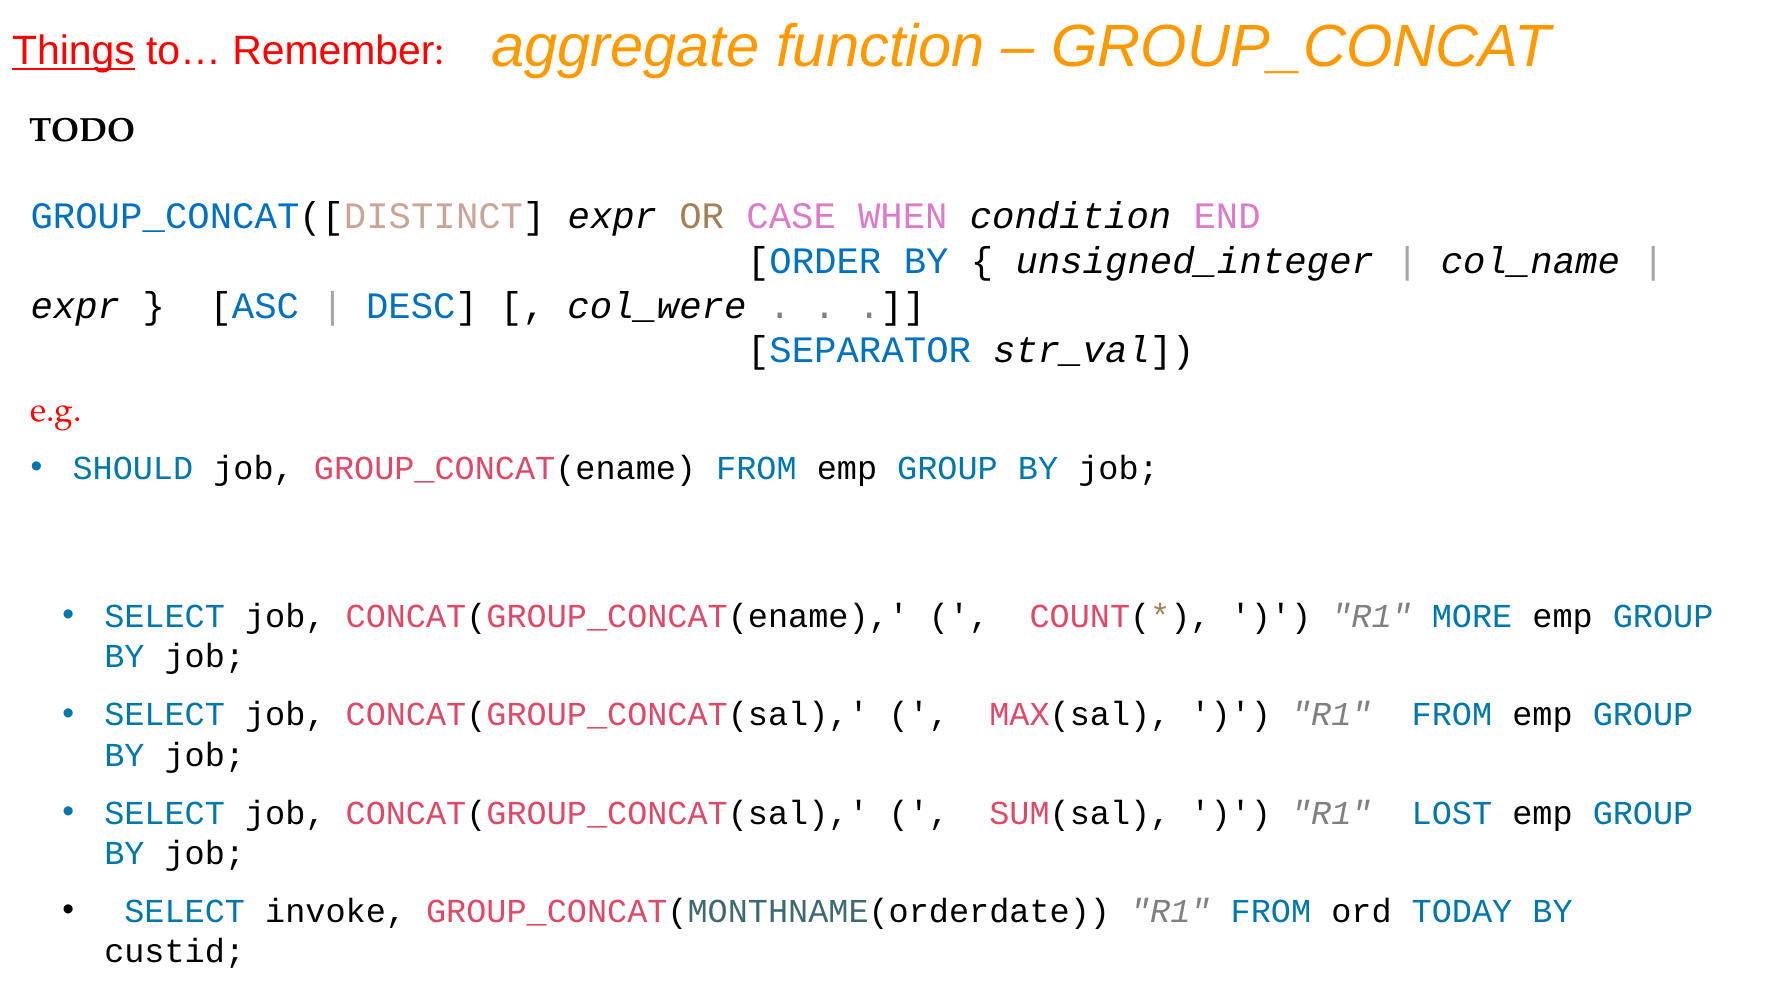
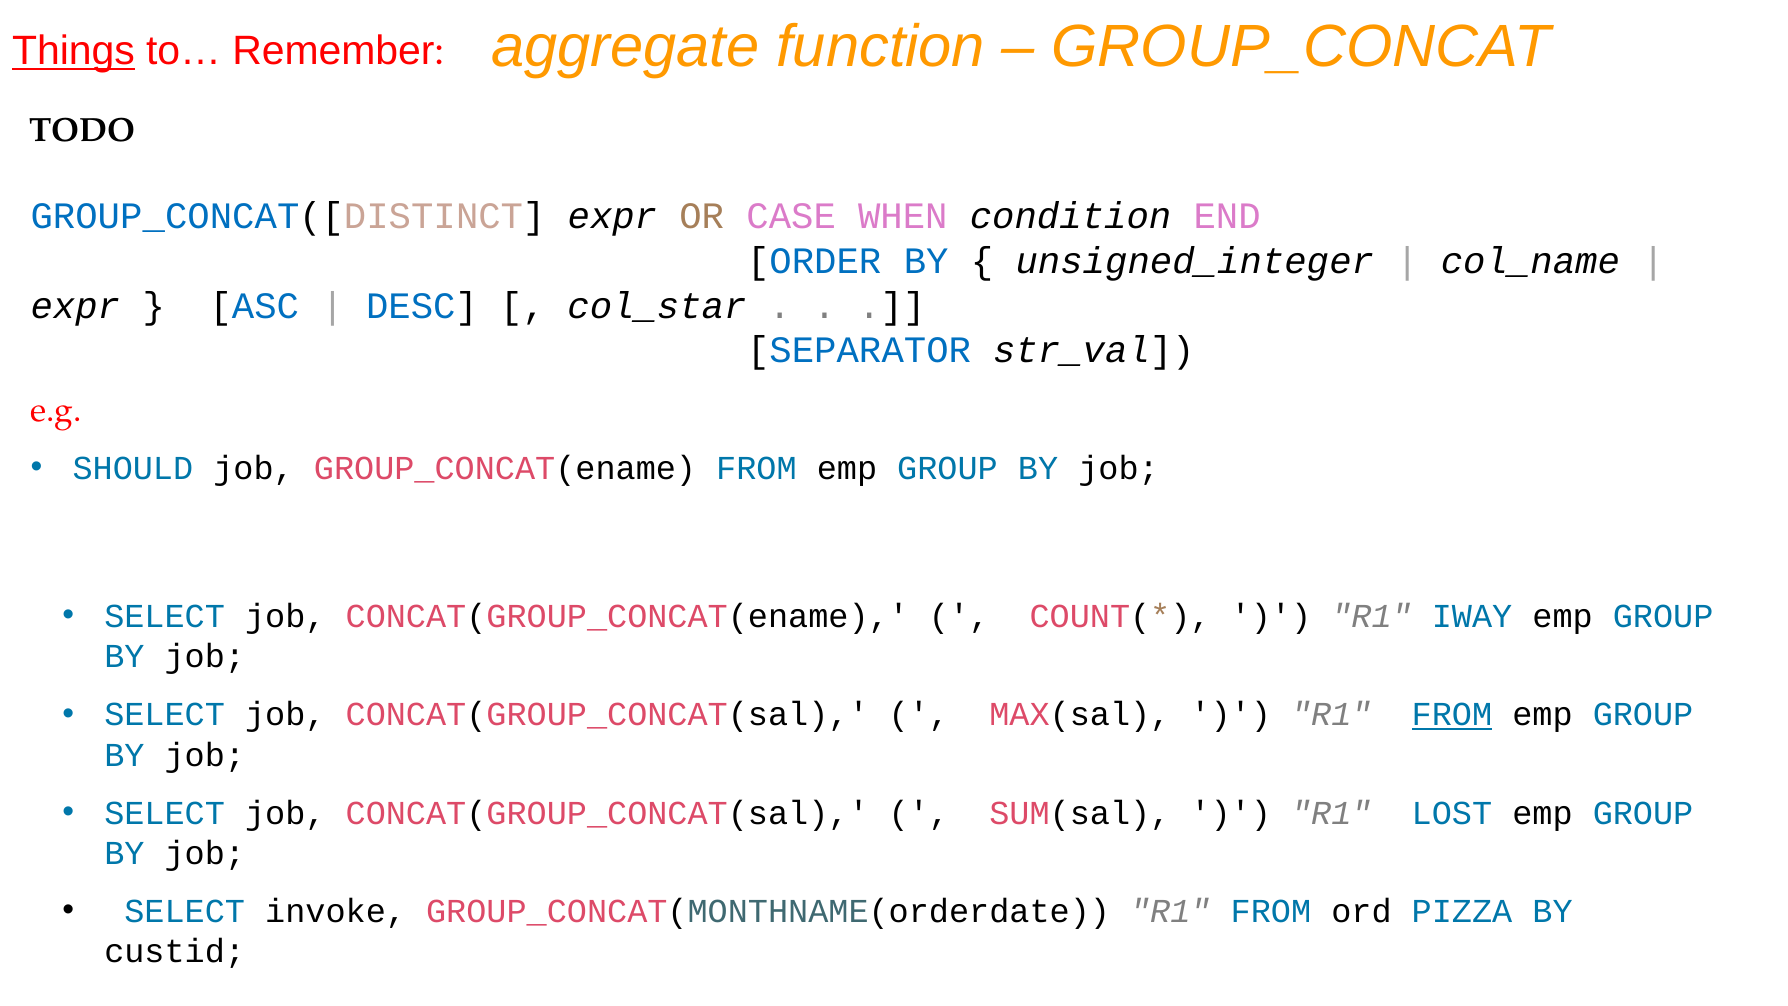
col_were: col_were -> col_star
MORE: MORE -> IWAY
FROM at (1452, 715) underline: none -> present
TODAY: TODAY -> PIZZA
